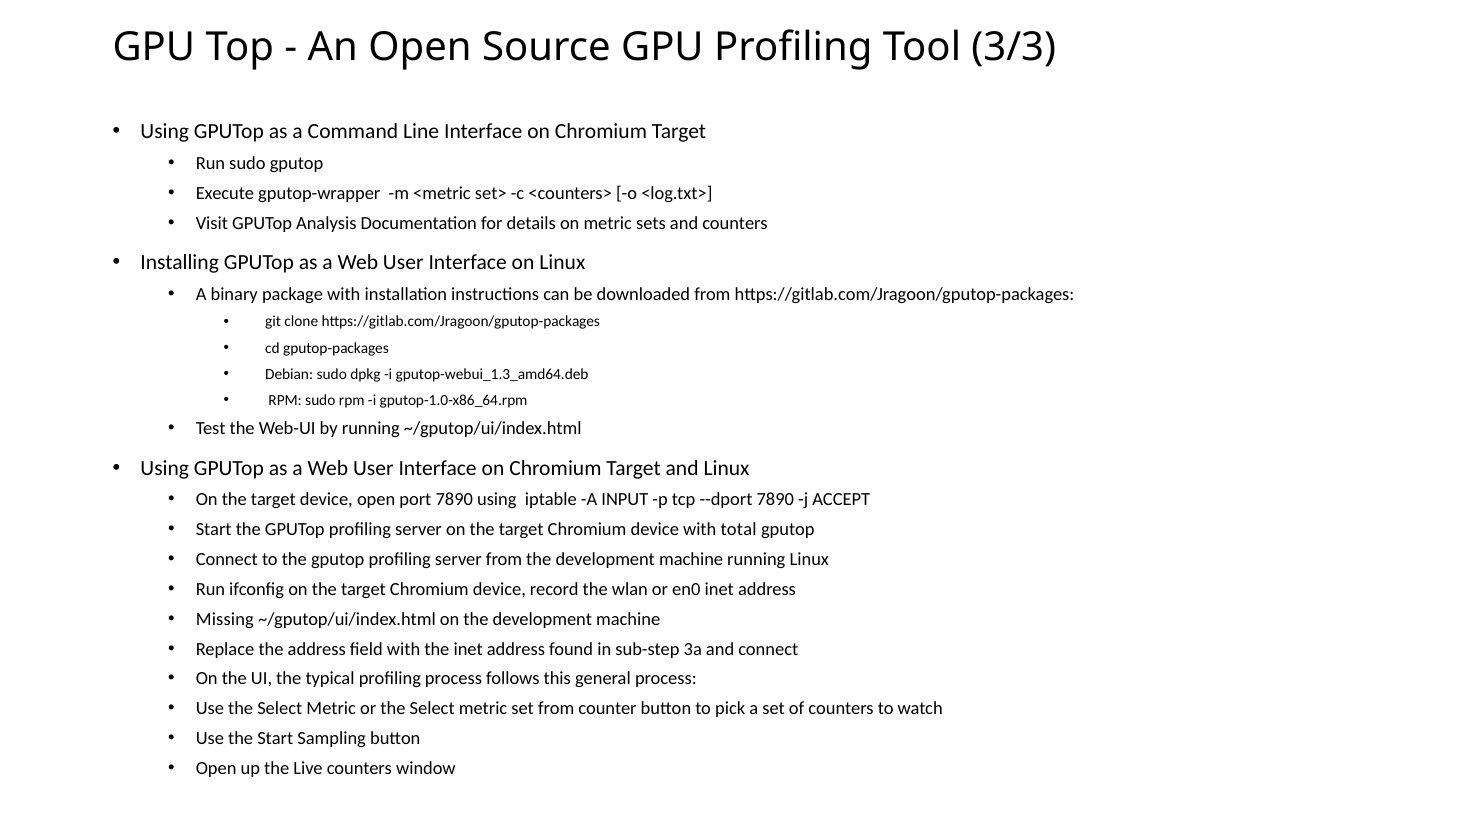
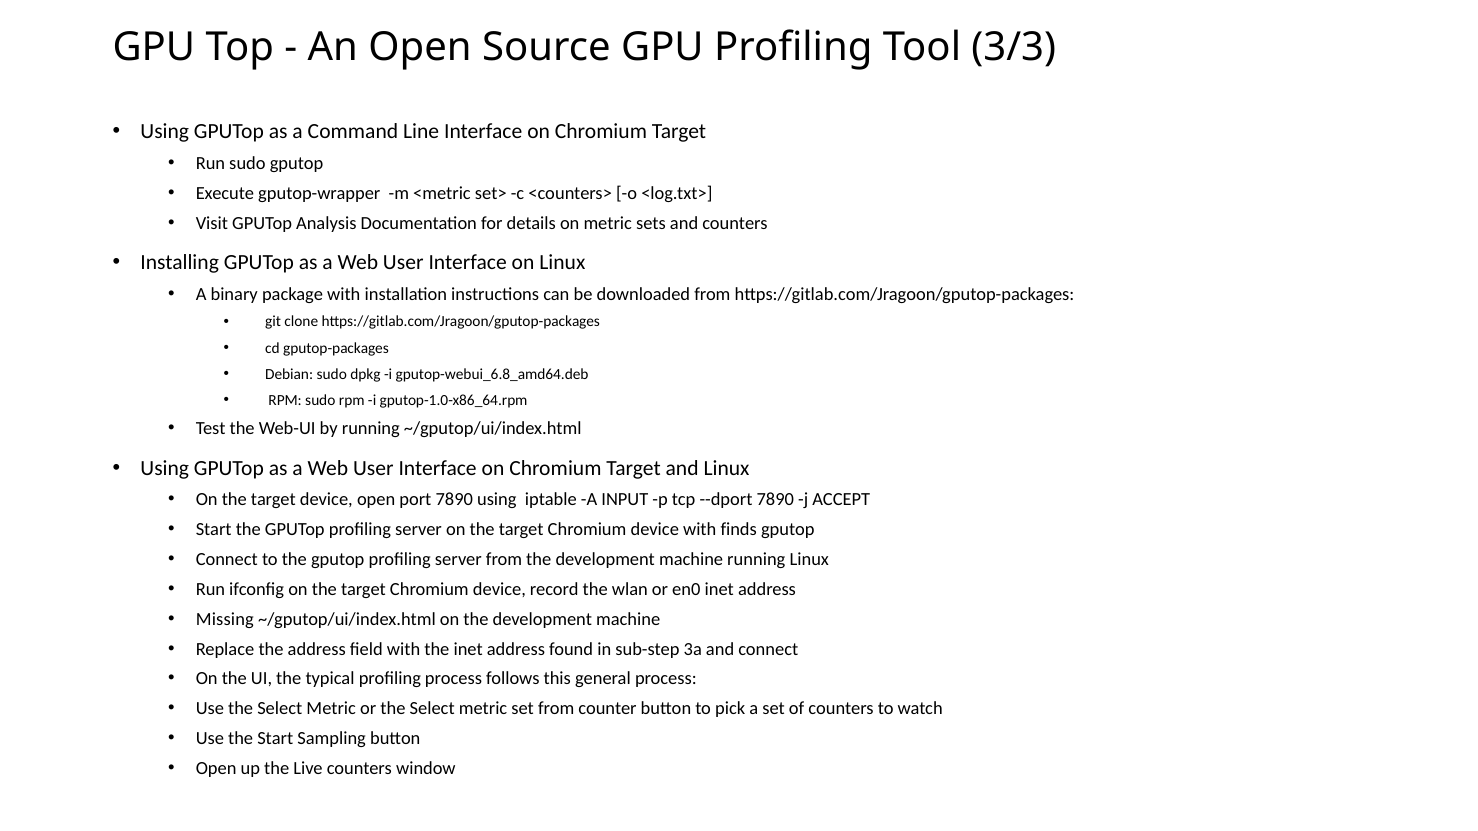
gputop-webui_1.3_amd64.deb: gputop-webui_1.3_amd64.deb -> gputop-webui_6.8_amd64.deb
total: total -> finds
